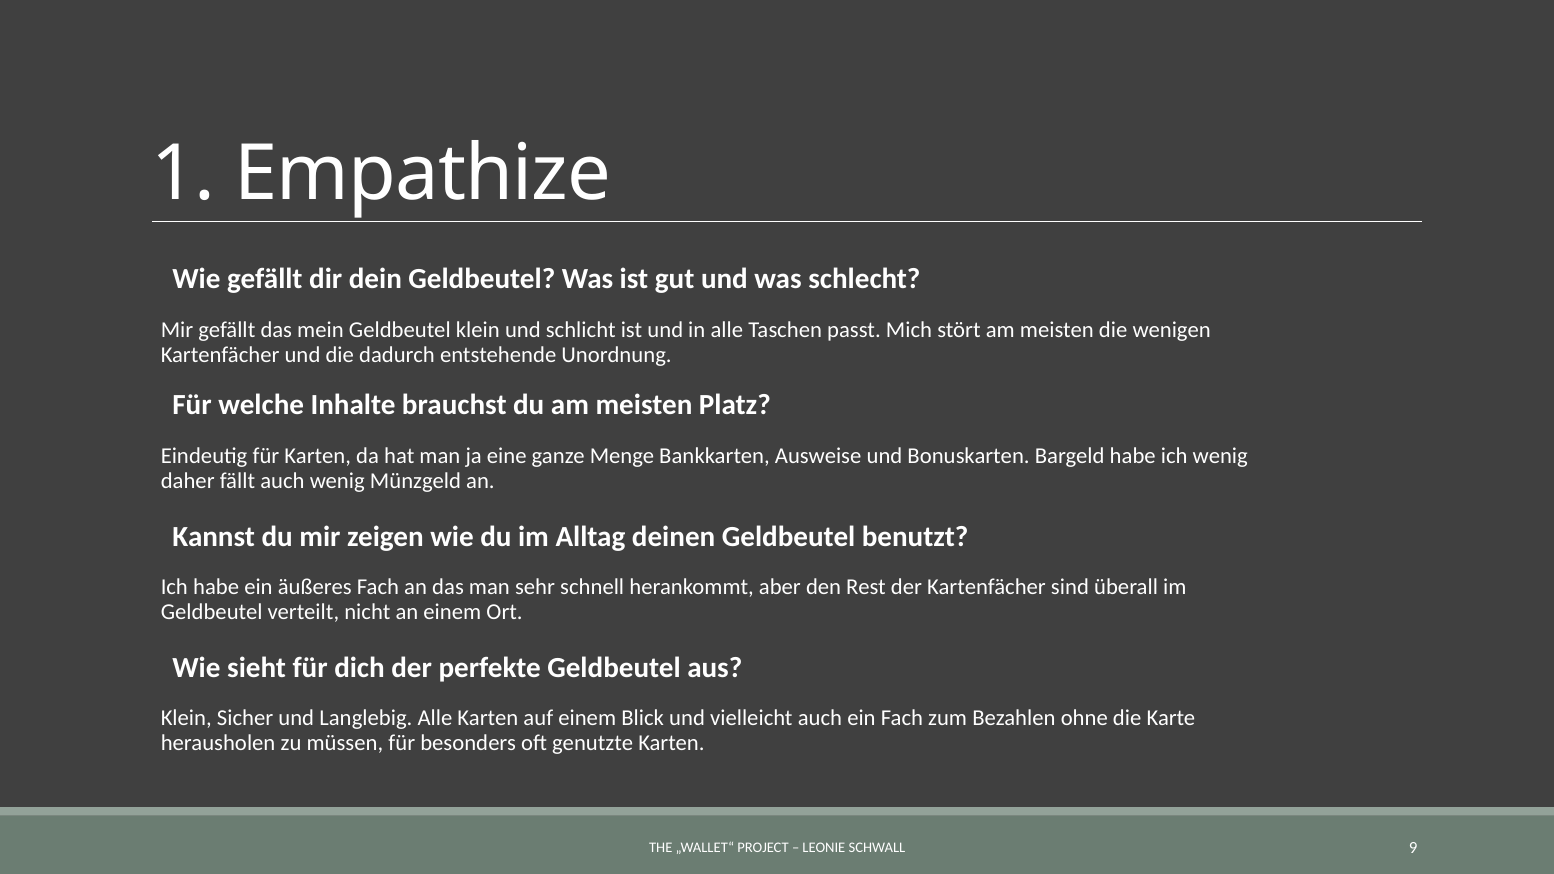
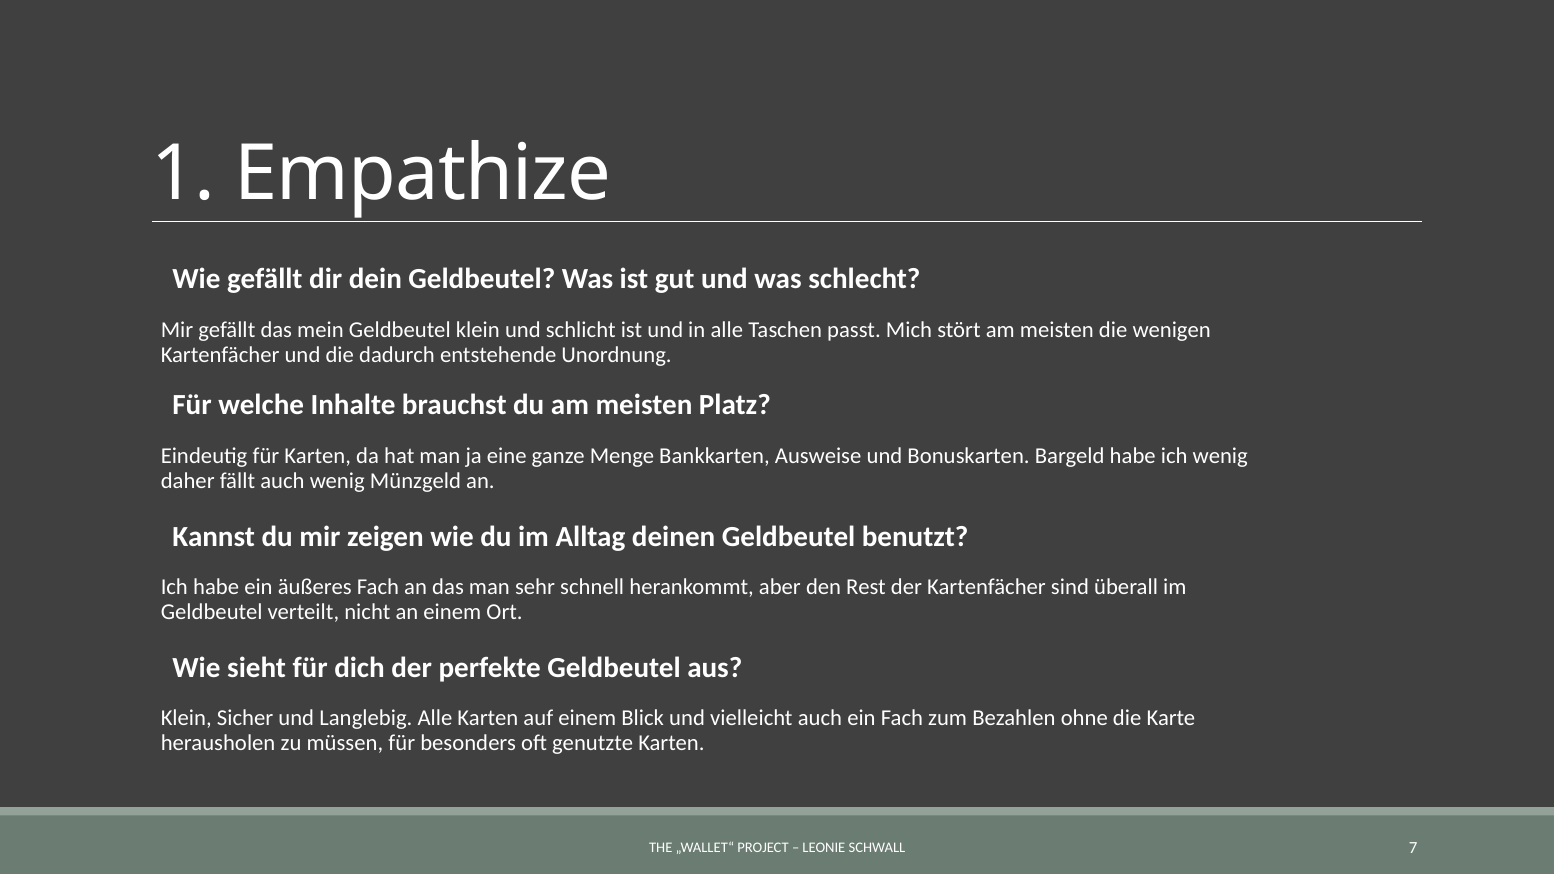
9: 9 -> 7
